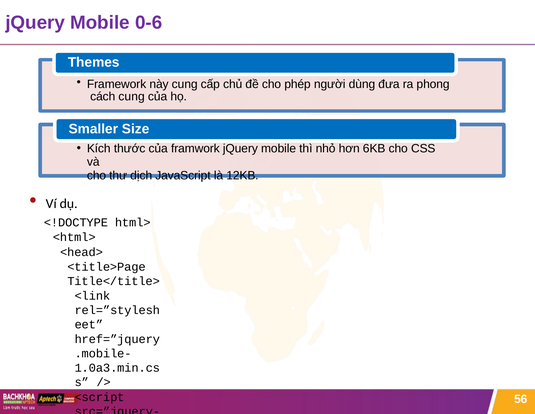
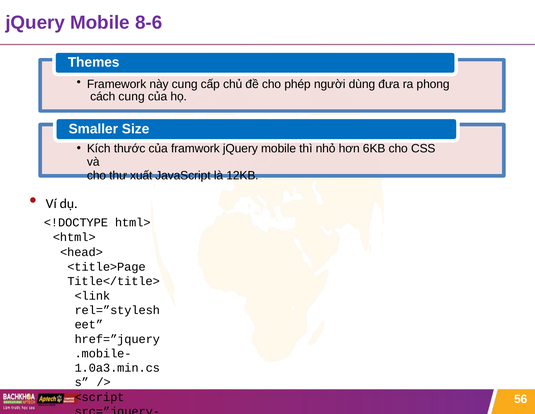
0-6: 0-6 -> 8-6
dịch: dịch -> xuất
